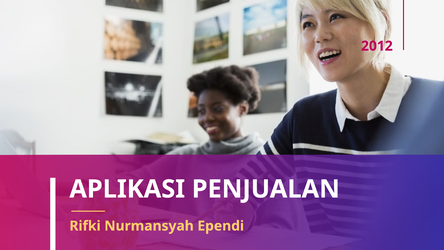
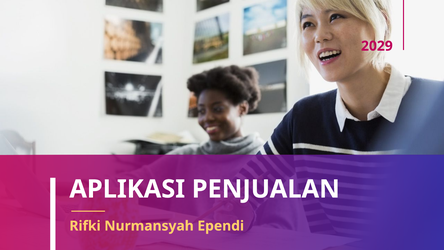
2012: 2012 -> 2029
